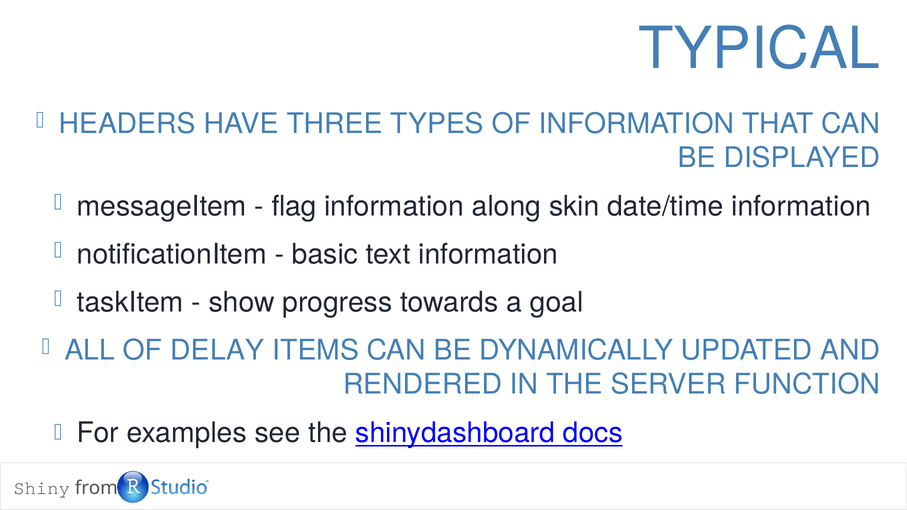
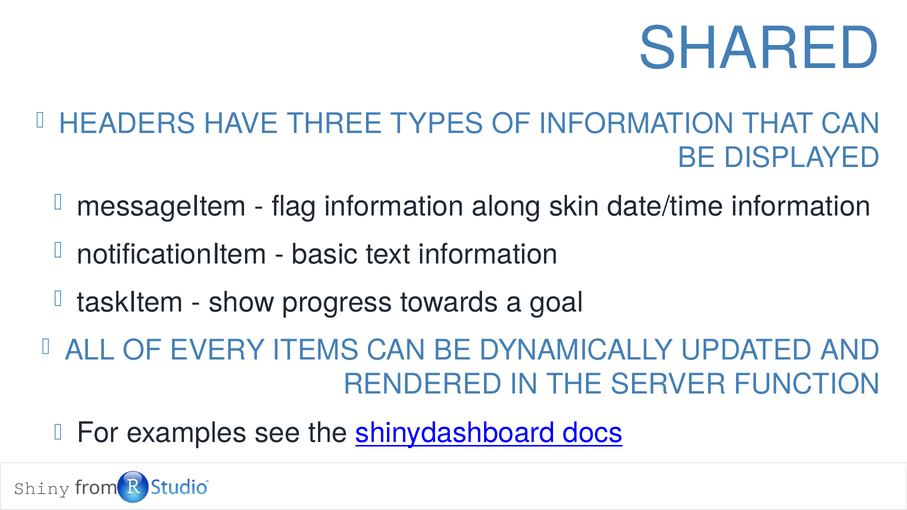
TYPICAL: TYPICAL -> SHARED
DELAY: DELAY -> EVERY
